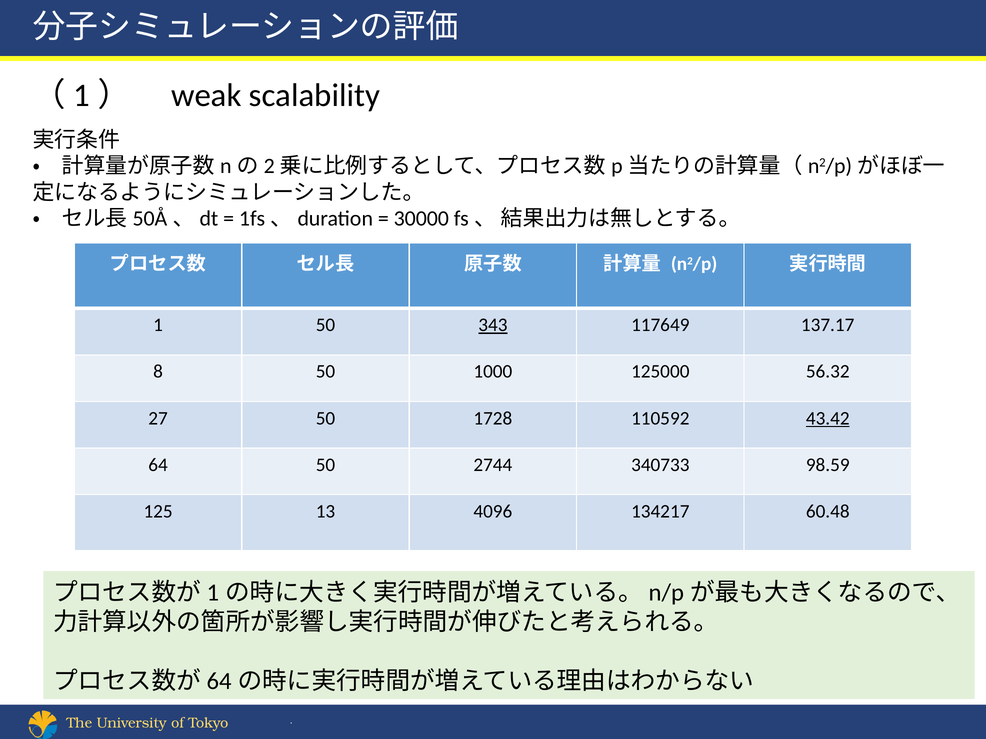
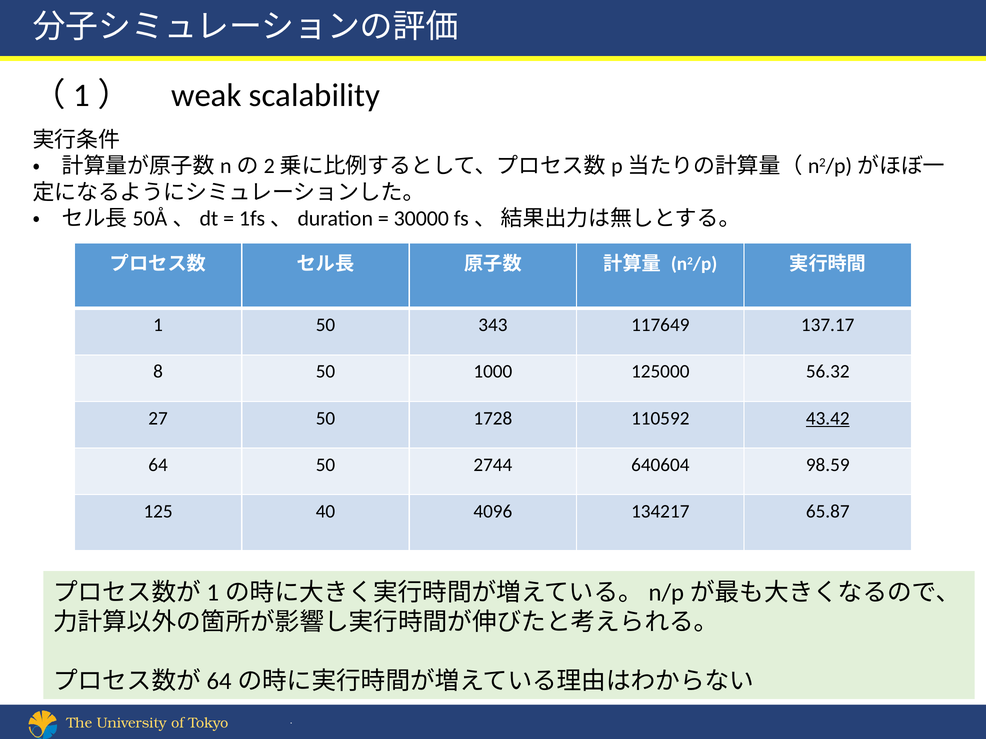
343 underline: present -> none
340733: 340733 -> 640604
13: 13 -> 40
60.48: 60.48 -> 65.87
